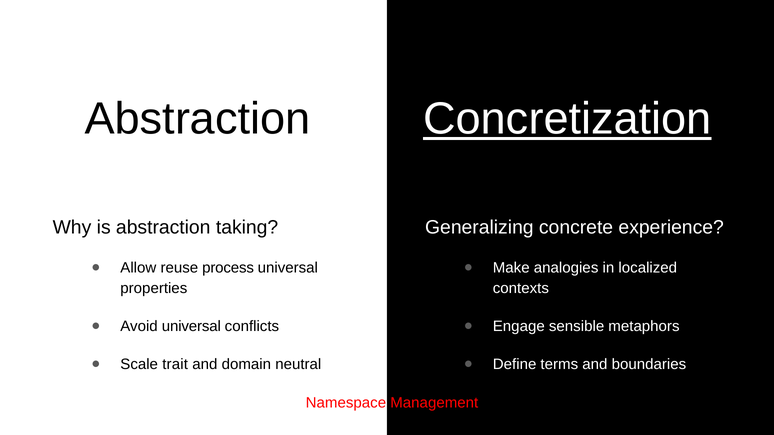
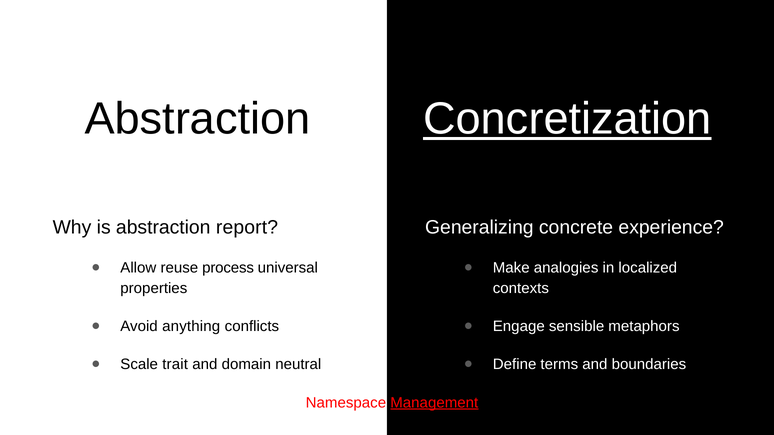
taking: taking -> report
Avoid universal: universal -> anything
Management underline: none -> present
